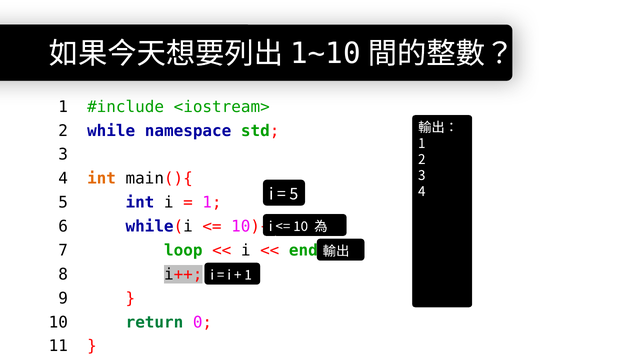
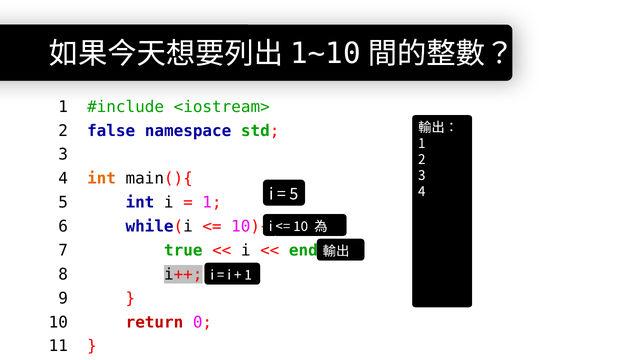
while: while -> false
loop: loop -> true
return colour: green -> red
